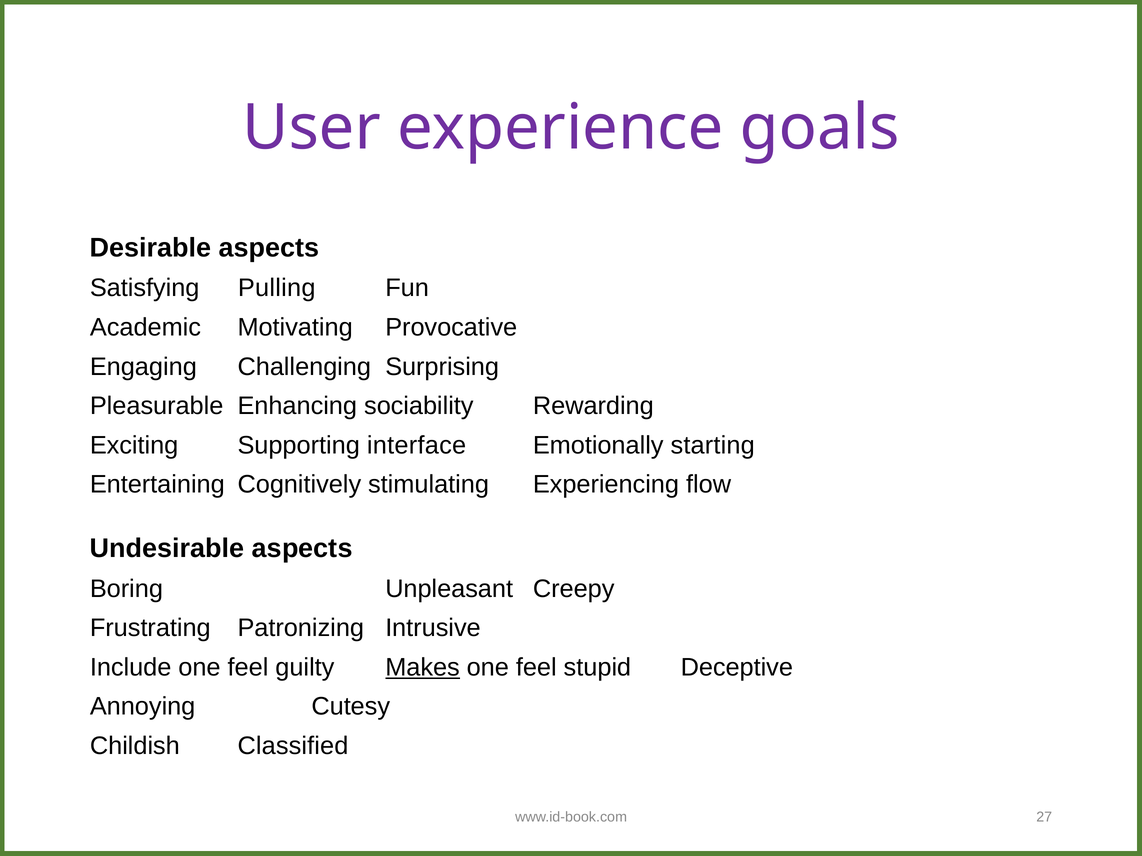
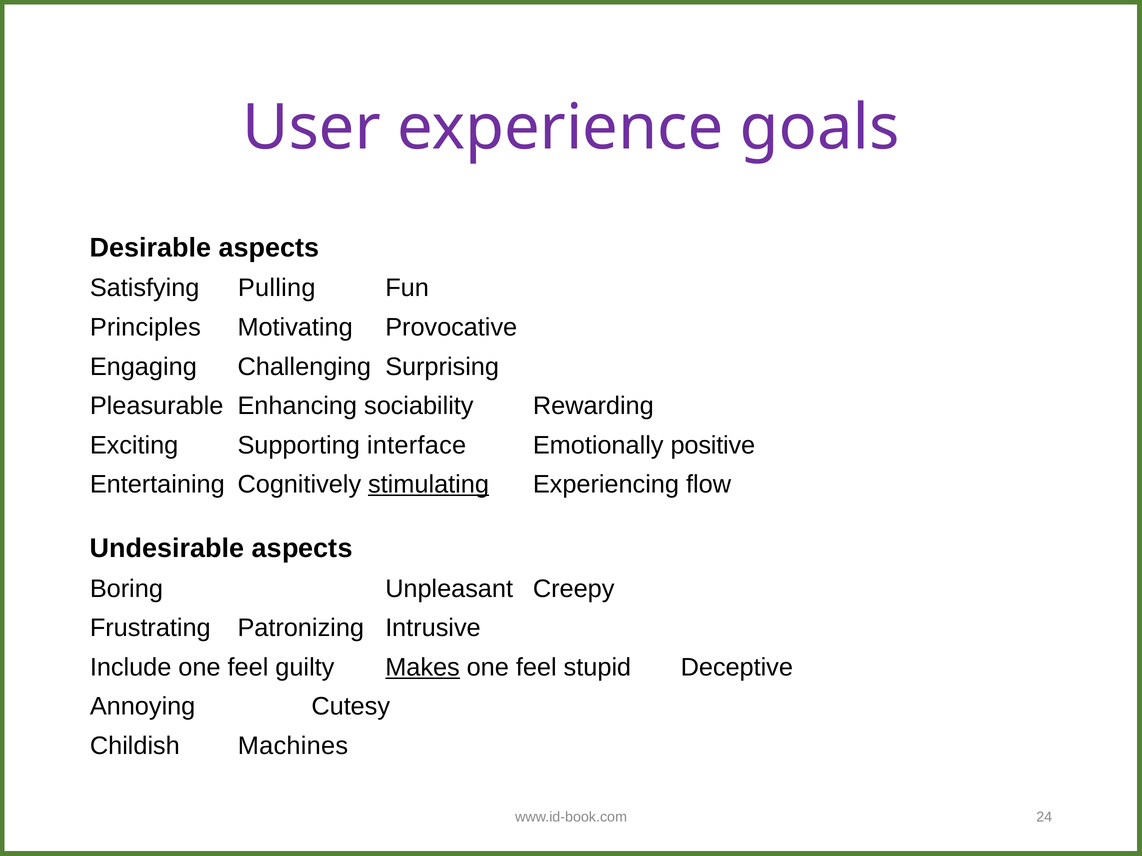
Academic: Academic -> Principles
starting: starting -> positive
stimulating underline: none -> present
Classified: Classified -> Machines
27: 27 -> 24
